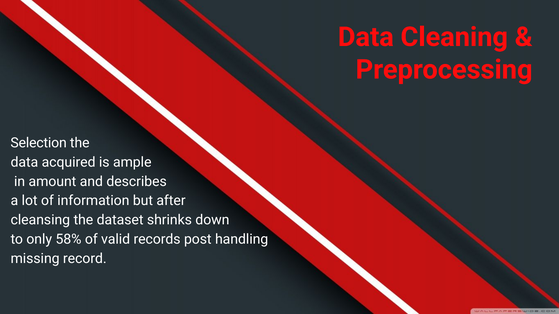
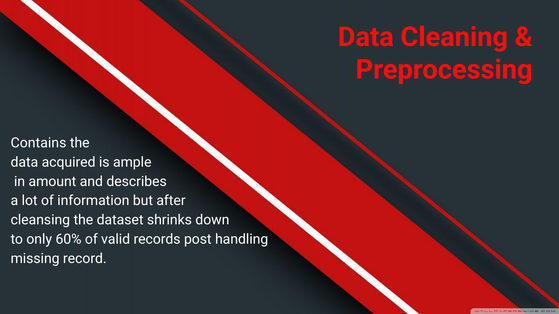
Selection: Selection -> Contains
58%: 58% -> 60%
